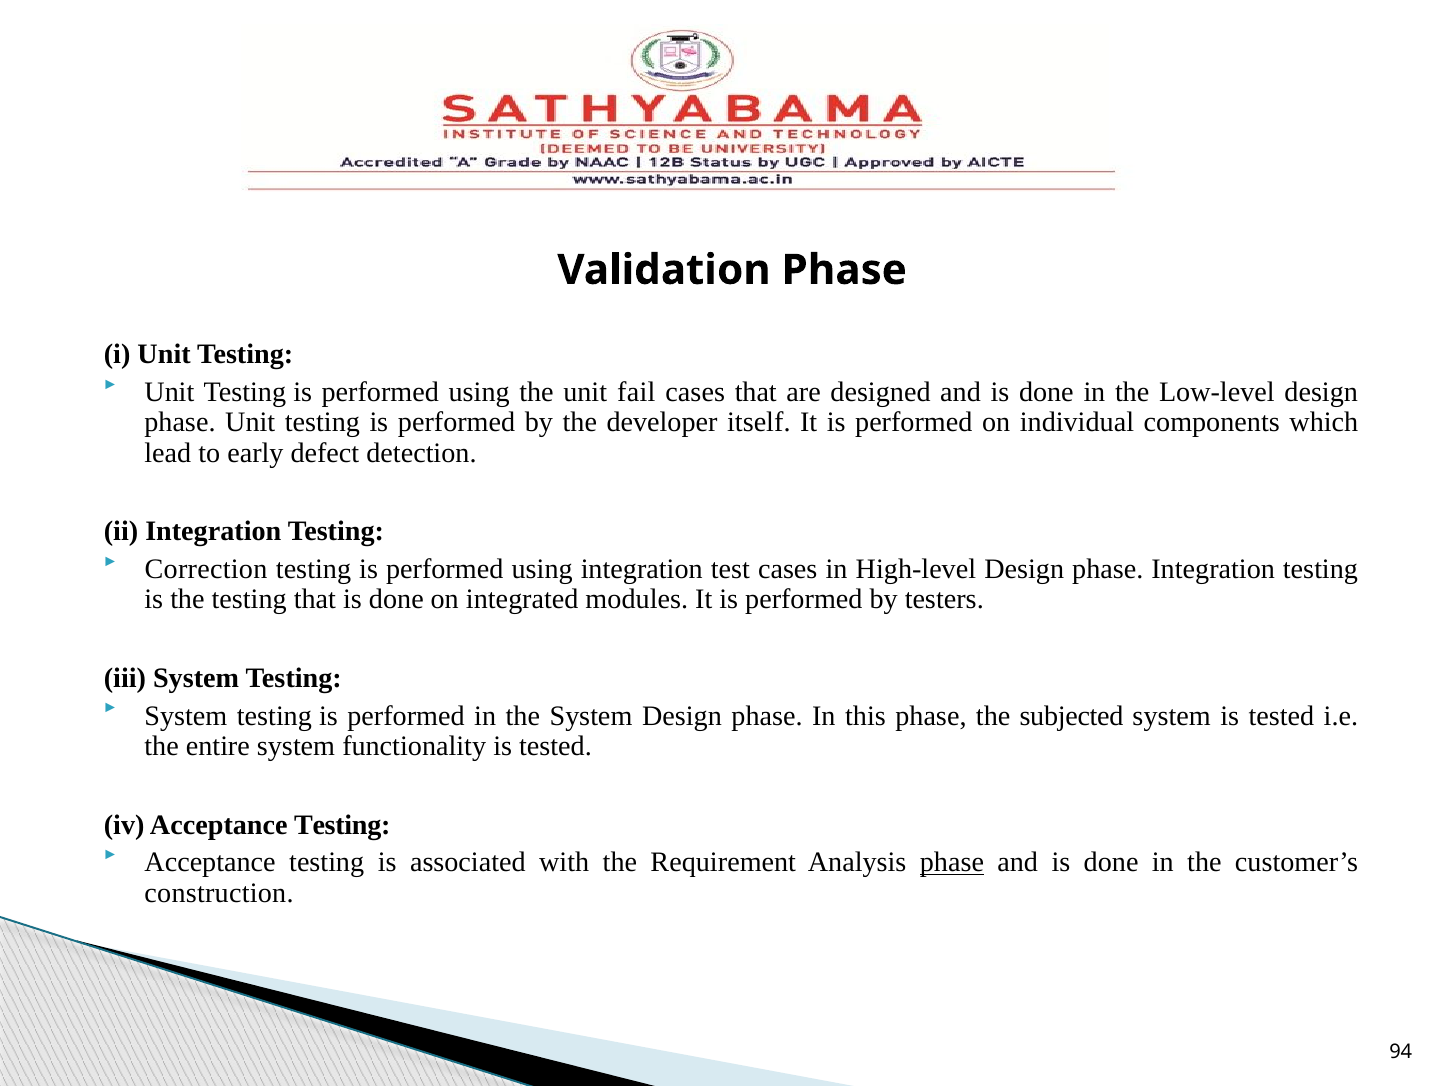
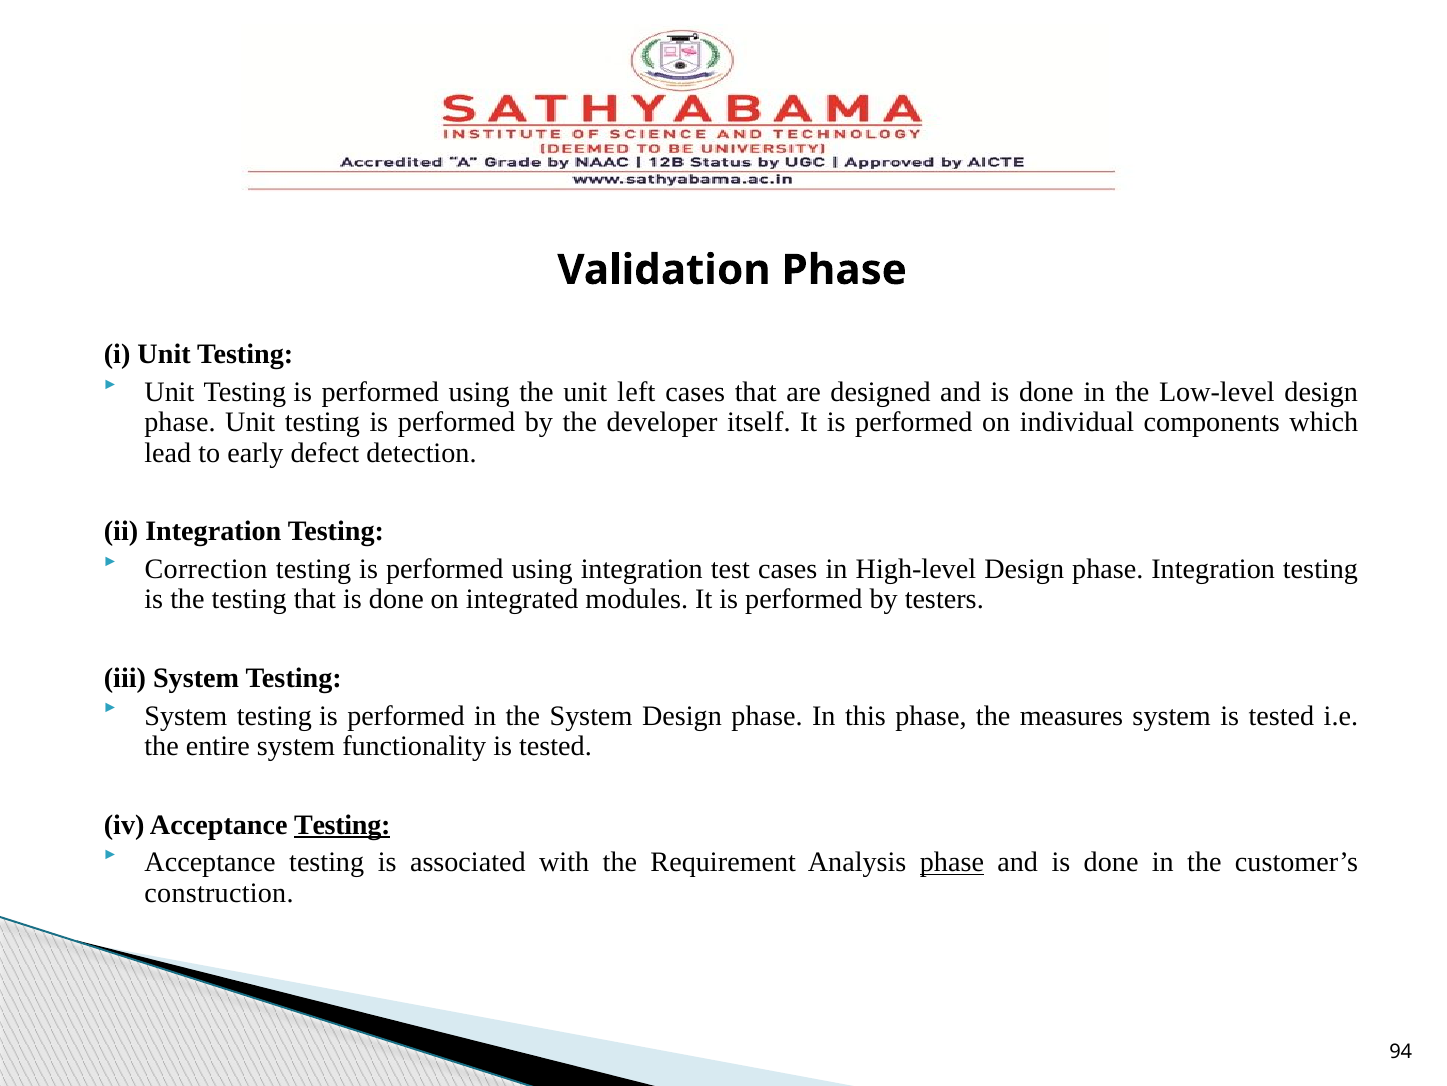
fail: fail -> left
subjected: subjected -> measures
Testing at (342, 824) underline: none -> present
